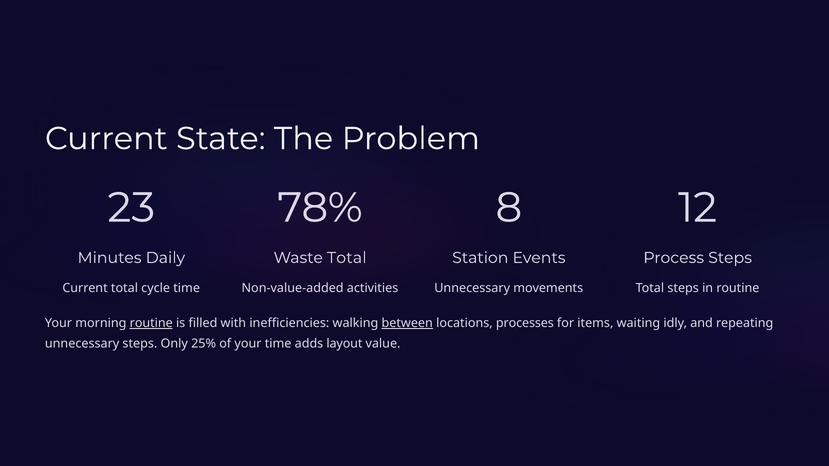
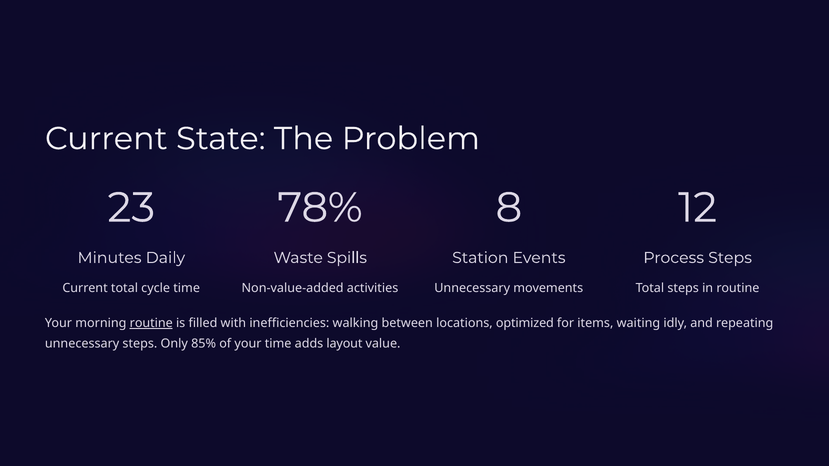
Waste Total: Total -> Spills
between underline: present -> none
processes: processes -> optimized
25%: 25% -> 85%
